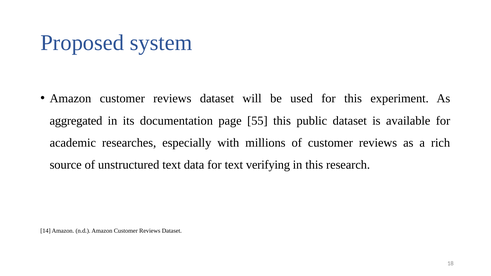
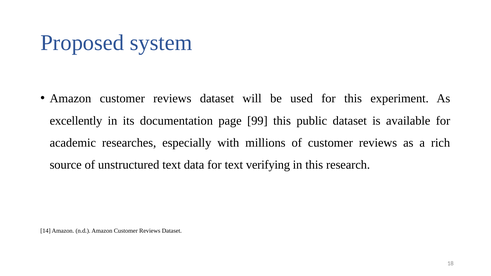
aggregated: aggregated -> excellently
55: 55 -> 99
